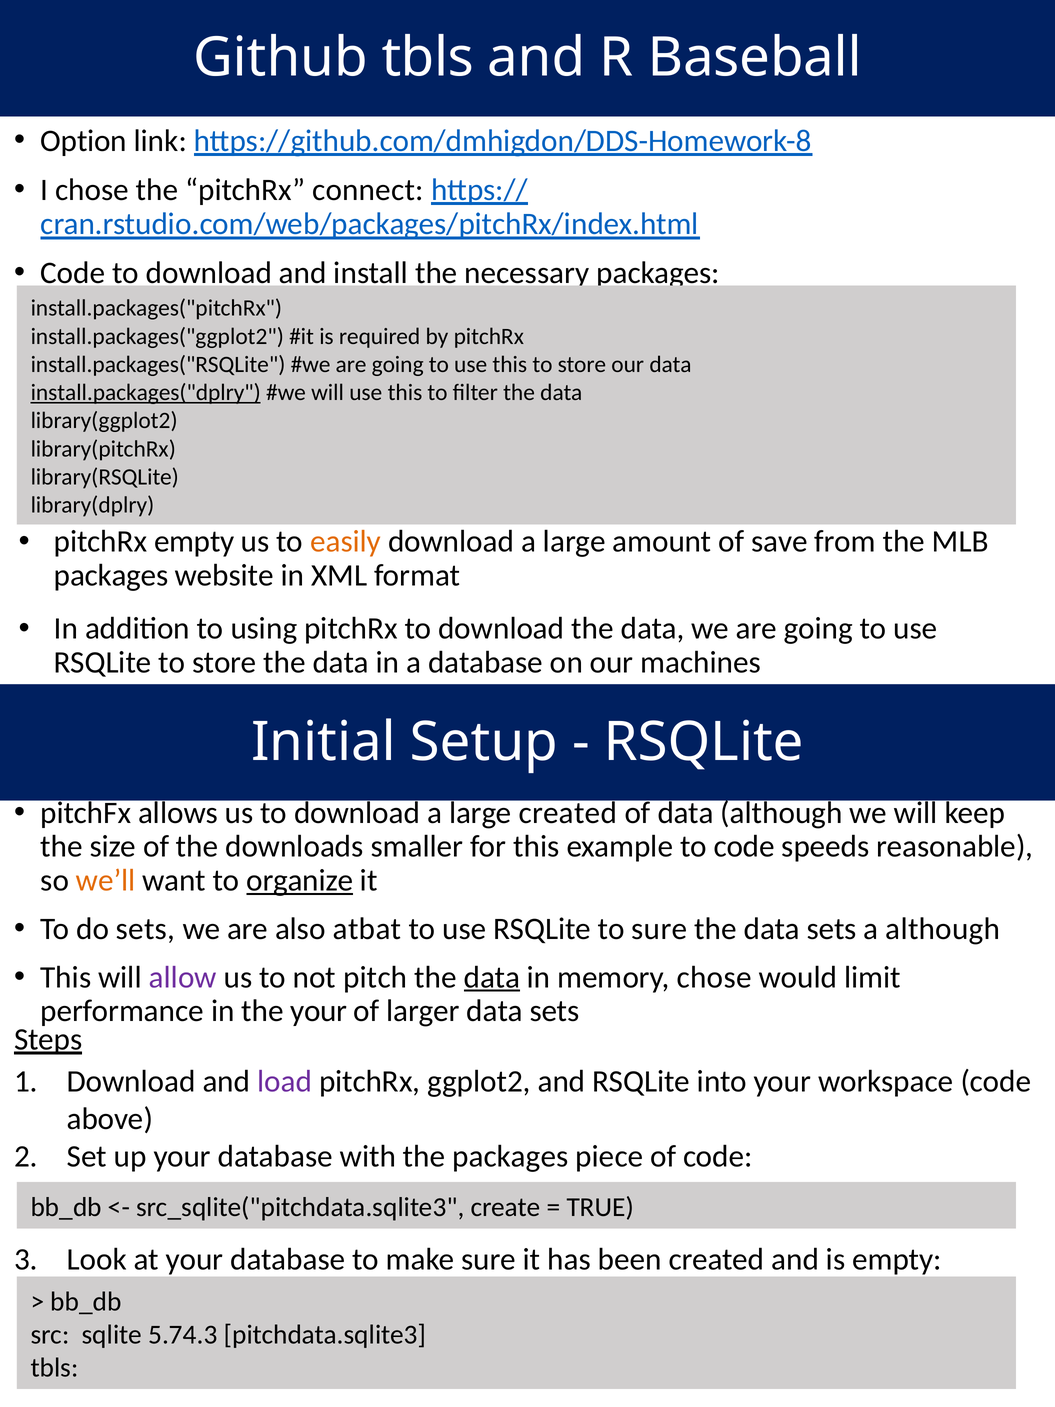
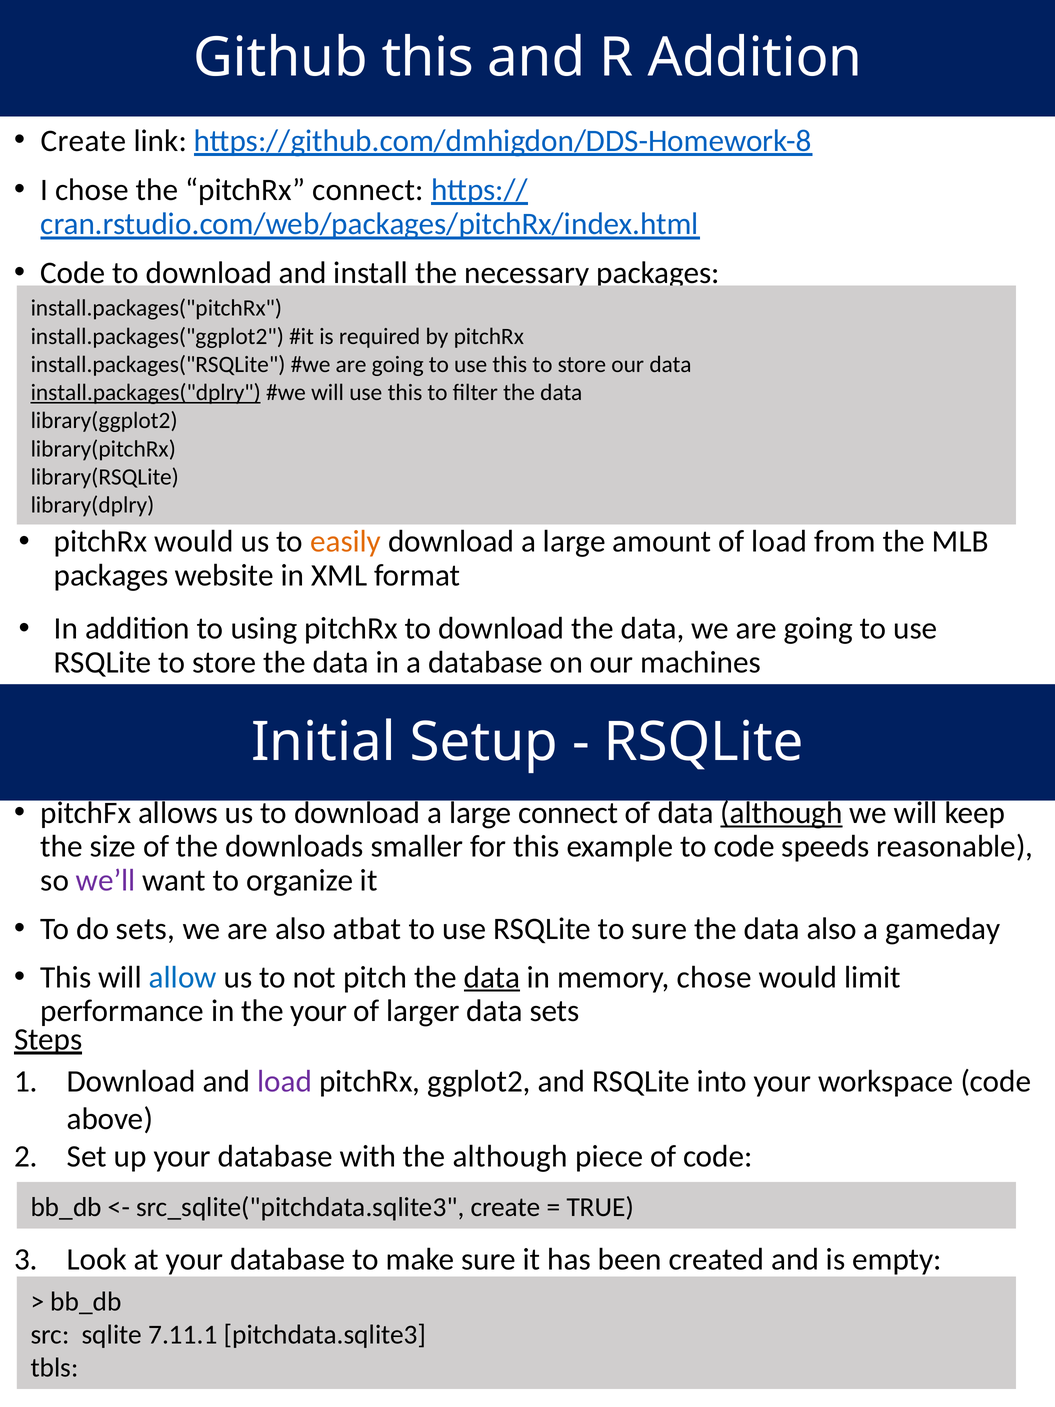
Github tbls: tbls -> this
R Baseball: Baseball -> Addition
Option at (84, 141): Option -> Create
pitchRx empty: empty -> would
of save: save -> load
large created: created -> connect
although at (781, 813) underline: none -> present
we’ll colour: orange -> purple
organize underline: present -> none
the data sets: sets -> also
a although: although -> gameday
allow colour: purple -> blue
the packages: packages -> although
5.74.3: 5.74.3 -> 7.11.1
